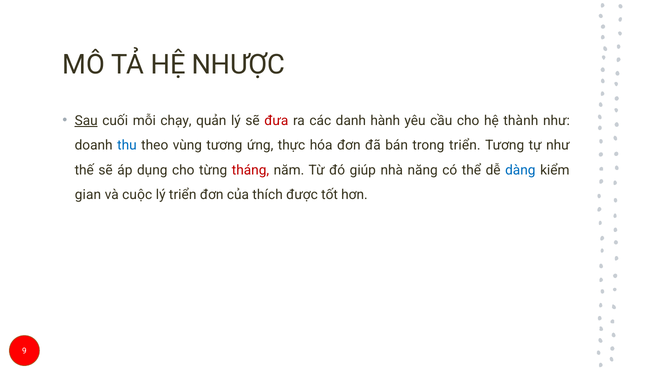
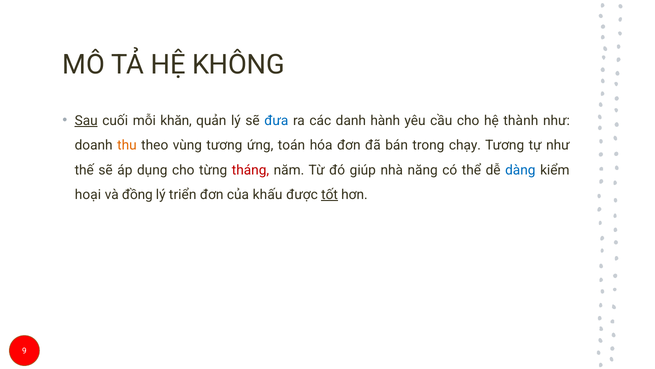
NHƯỢC: NHƯỢC -> KHÔNG
chạy: chạy -> khăn
đưa colour: red -> blue
thu colour: blue -> orange
thực: thực -> toán
trong triển: triển -> chạy
gian: gian -> hoại
cuộc: cuộc -> đồng
thích: thích -> khấu
tốt underline: none -> present
